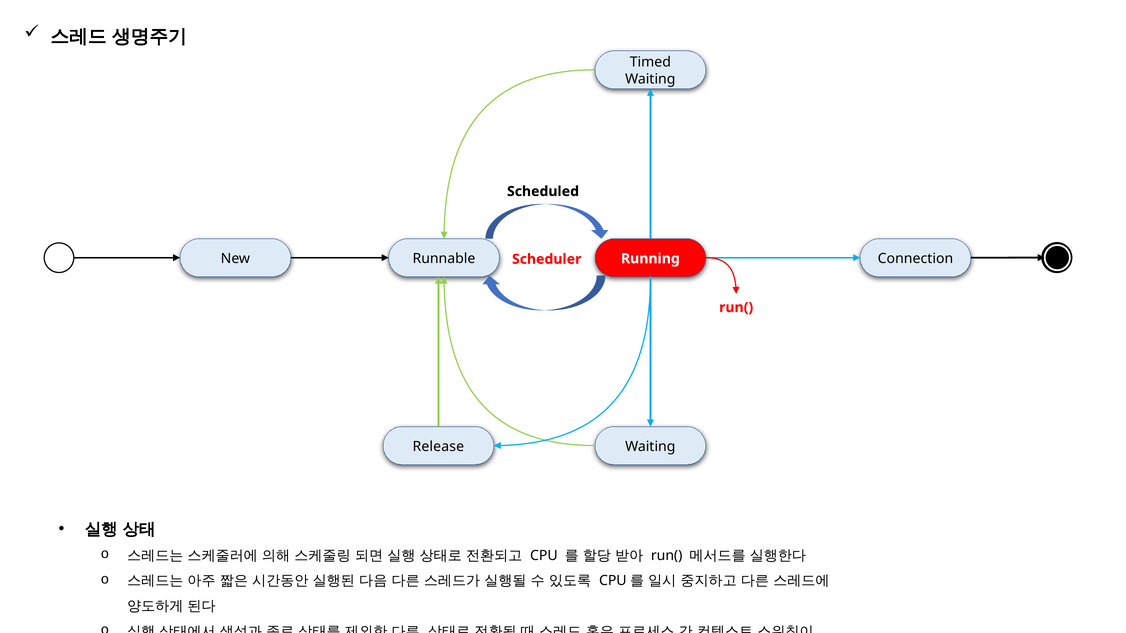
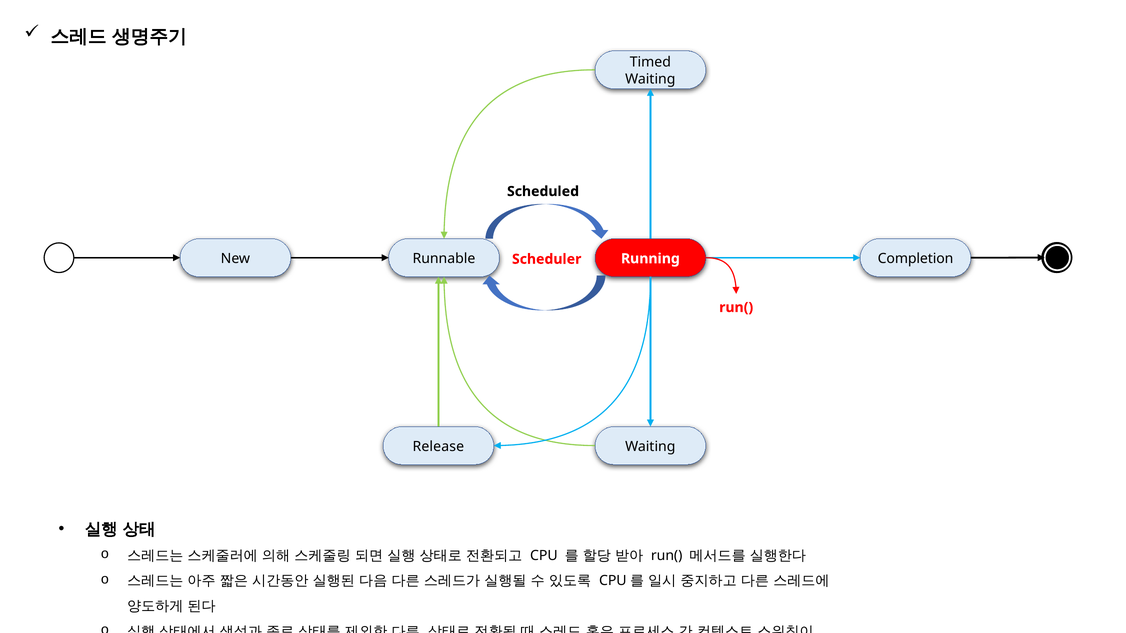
Connection: Connection -> Completion
